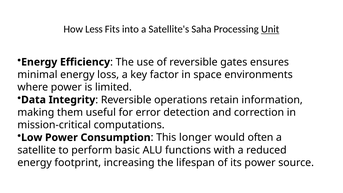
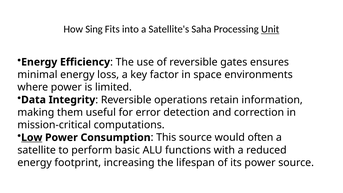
Less: Less -> Sing
Low underline: none -> present
This longer: longer -> source
